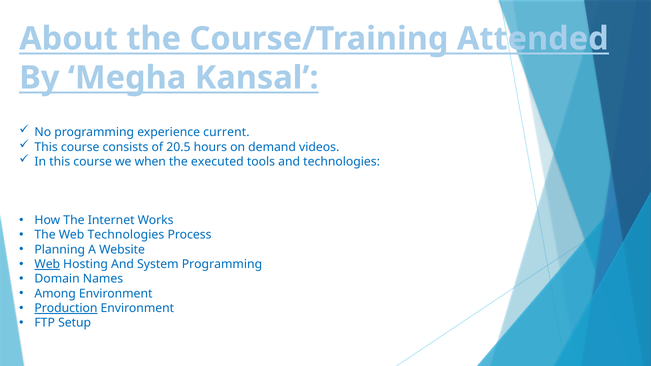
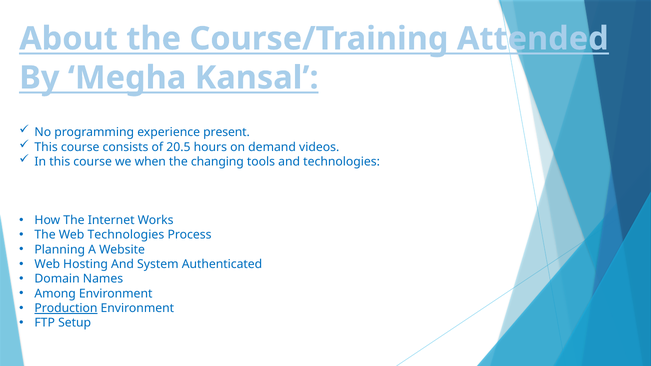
current: current -> present
executed: executed -> changing
Web at (47, 264) underline: present -> none
System Programming: Programming -> Authenticated
